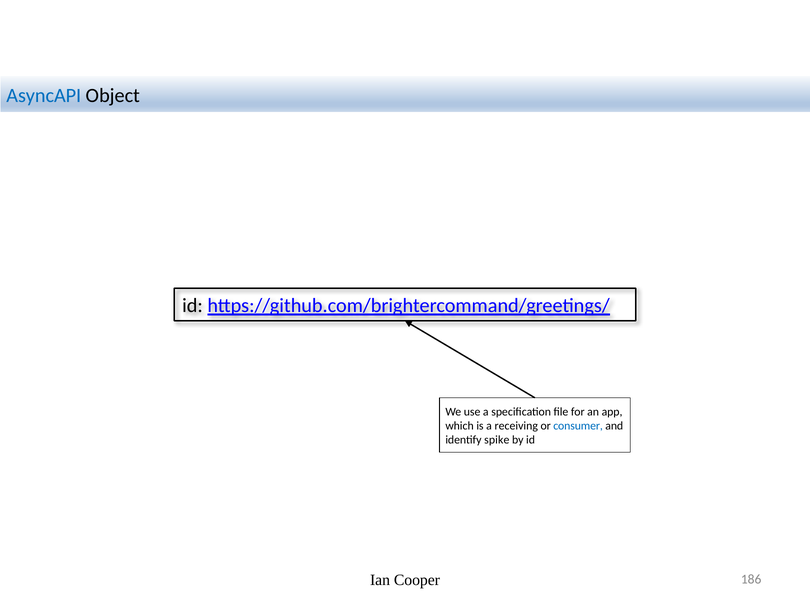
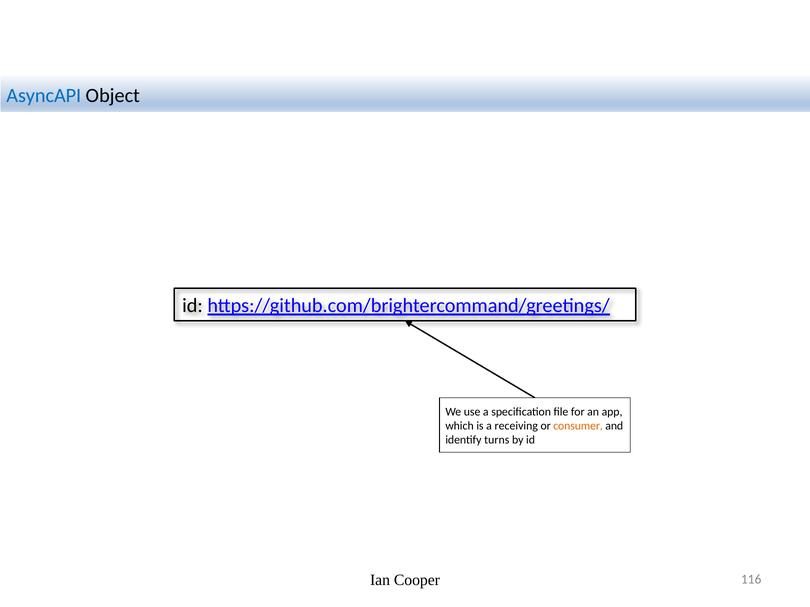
consumer colour: blue -> orange
spike: spike -> turns
186: 186 -> 116
